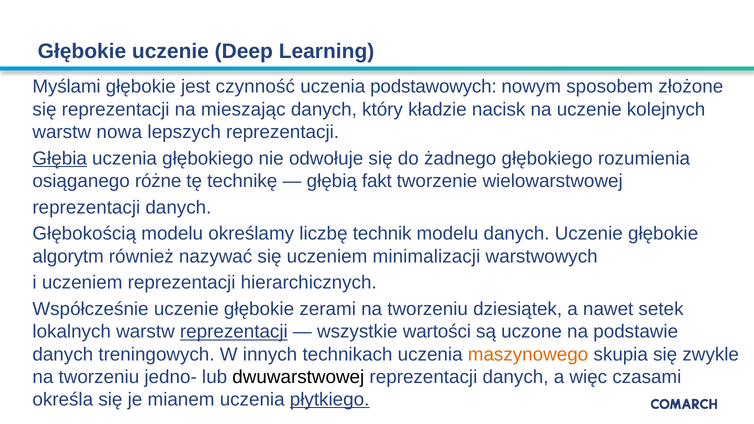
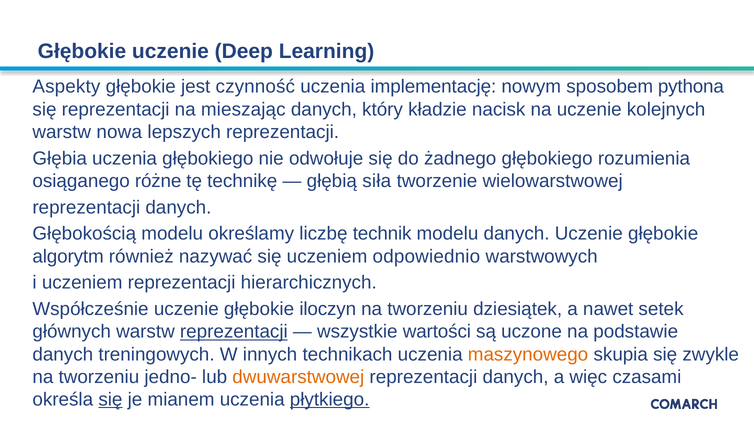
Myślami: Myślami -> Aspekty
podstawowych: podstawowych -> implementację
złożone: złożone -> pythona
Głębia underline: present -> none
fakt: fakt -> siła
minimalizacji: minimalizacji -> odpowiednio
zerami: zerami -> iloczyn
lokalnych: lokalnych -> głównych
dwuwarstwowej colour: black -> orange
się at (110, 400) underline: none -> present
